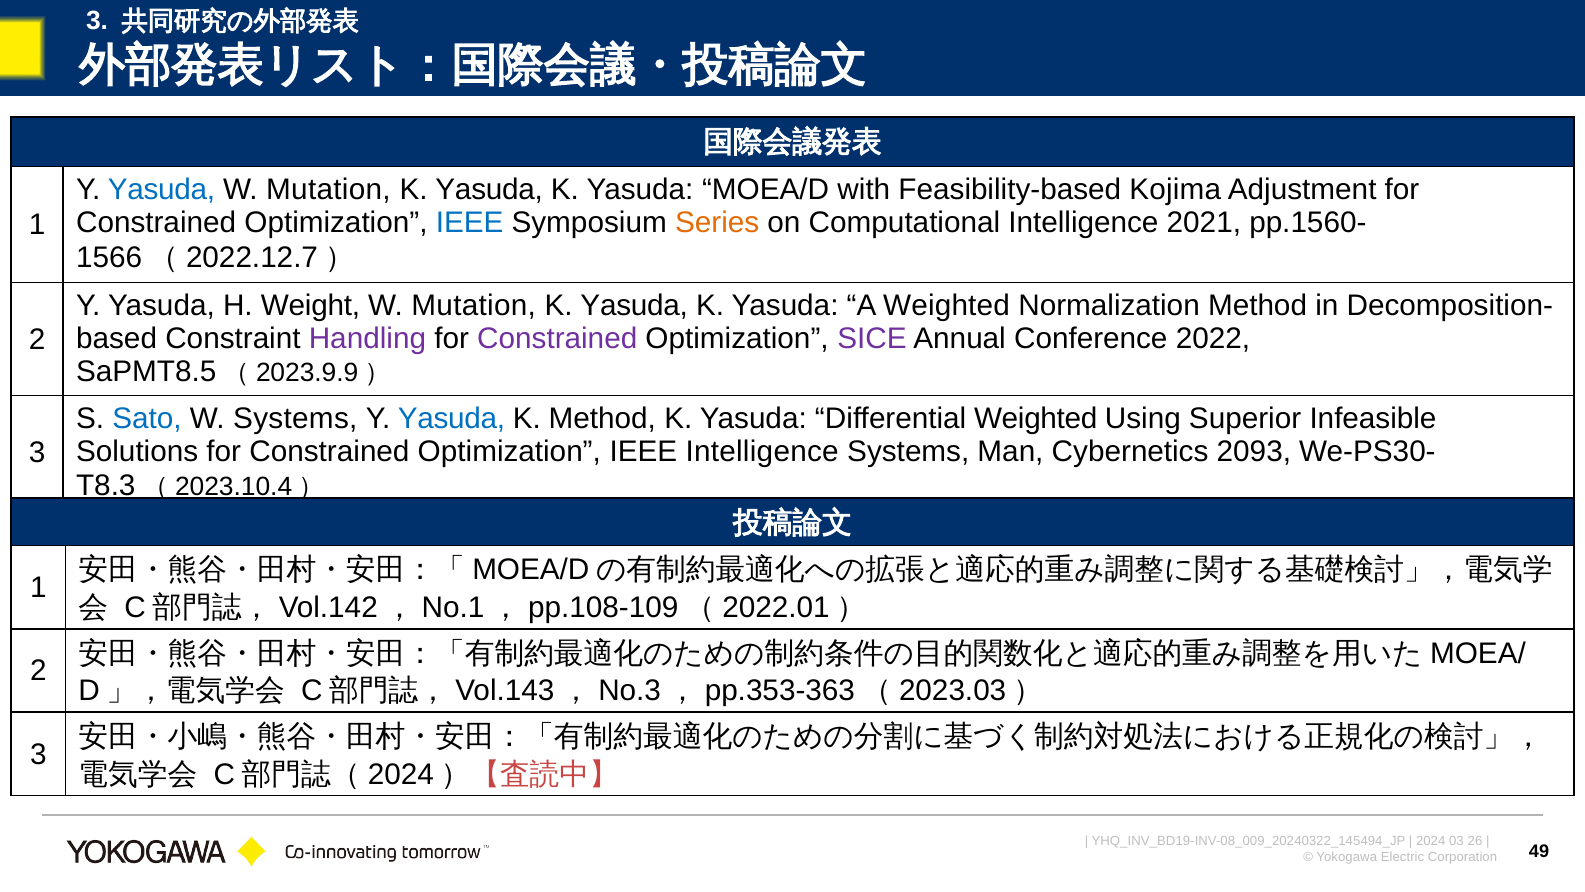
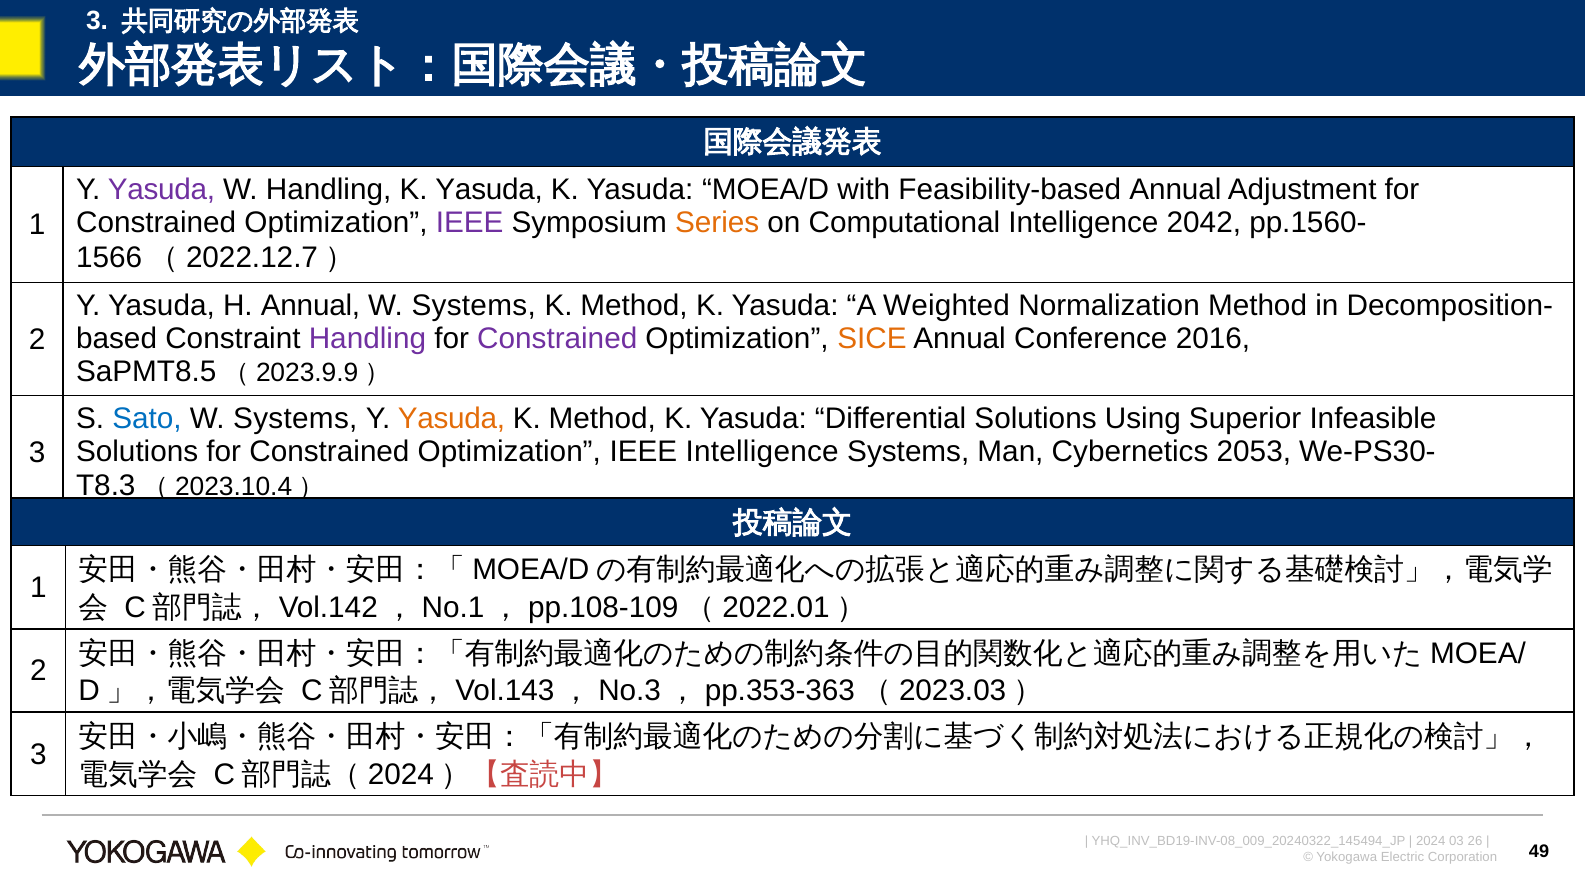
Yasuda at (162, 189) colour: blue -> purple
Mutation at (328, 189): Mutation -> Handling
Feasibility-based Kojima: Kojima -> Annual
IEEE at (470, 223) colour: blue -> purple
2021: 2021 -> 2042
H Weight: Weight -> Annual
Mutation at (474, 305): Mutation -> Systems
Yasuda at (634, 305): Yasuda -> Method
SICE colour: purple -> orange
2022: 2022 -> 2016
Yasuda at (451, 419) colour: blue -> orange
Differential Weighted: Weighted -> Solutions
2093: 2093 -> 2053
